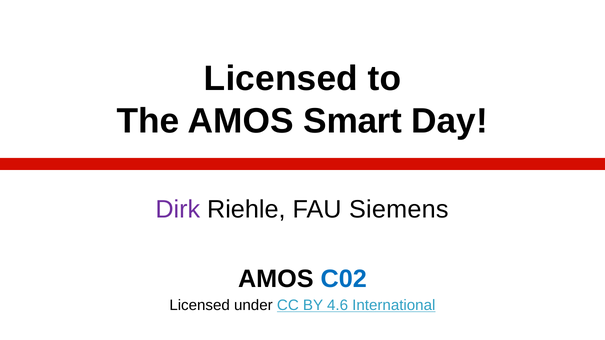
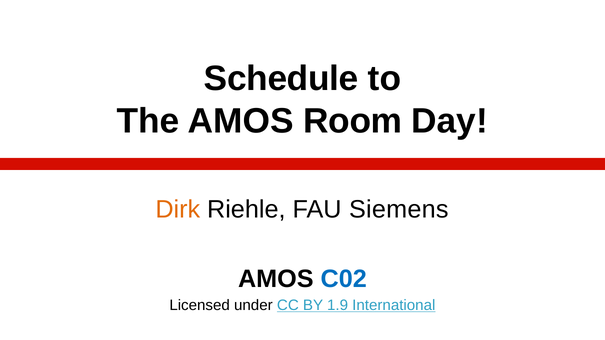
Licensed at (281, 79): Licensed -> Schedule
Smart: Smart -> Room
Dirk colour: purple -> orange
4.6: 4.6 -> 1.9
